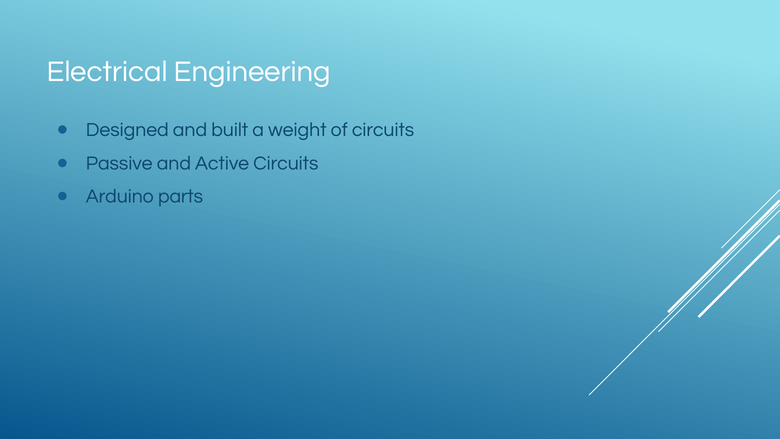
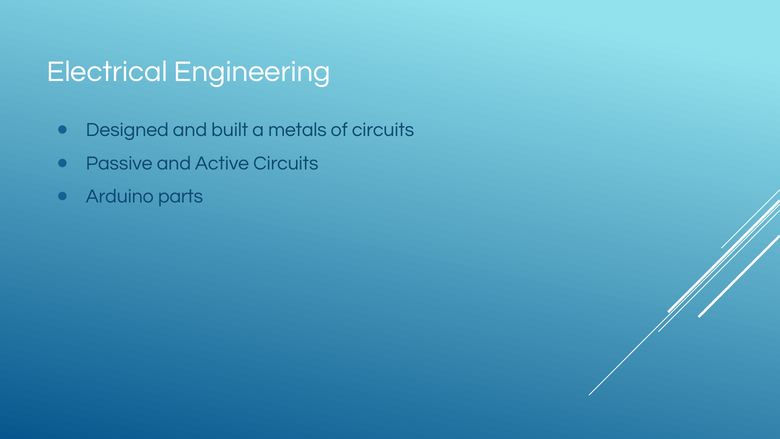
weight: weight -> metals
